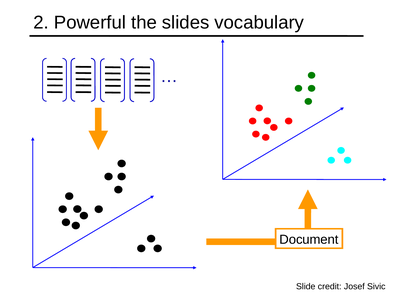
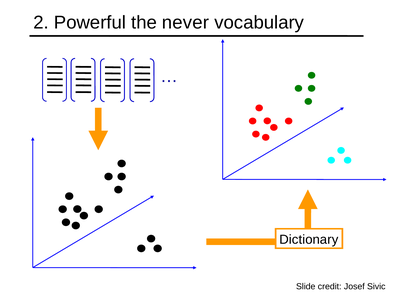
slides: slides -> never
Document: Document -> Dictionary
